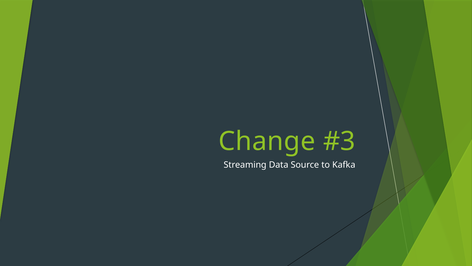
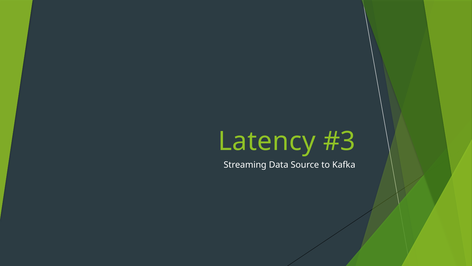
Change: Change -> Latency
